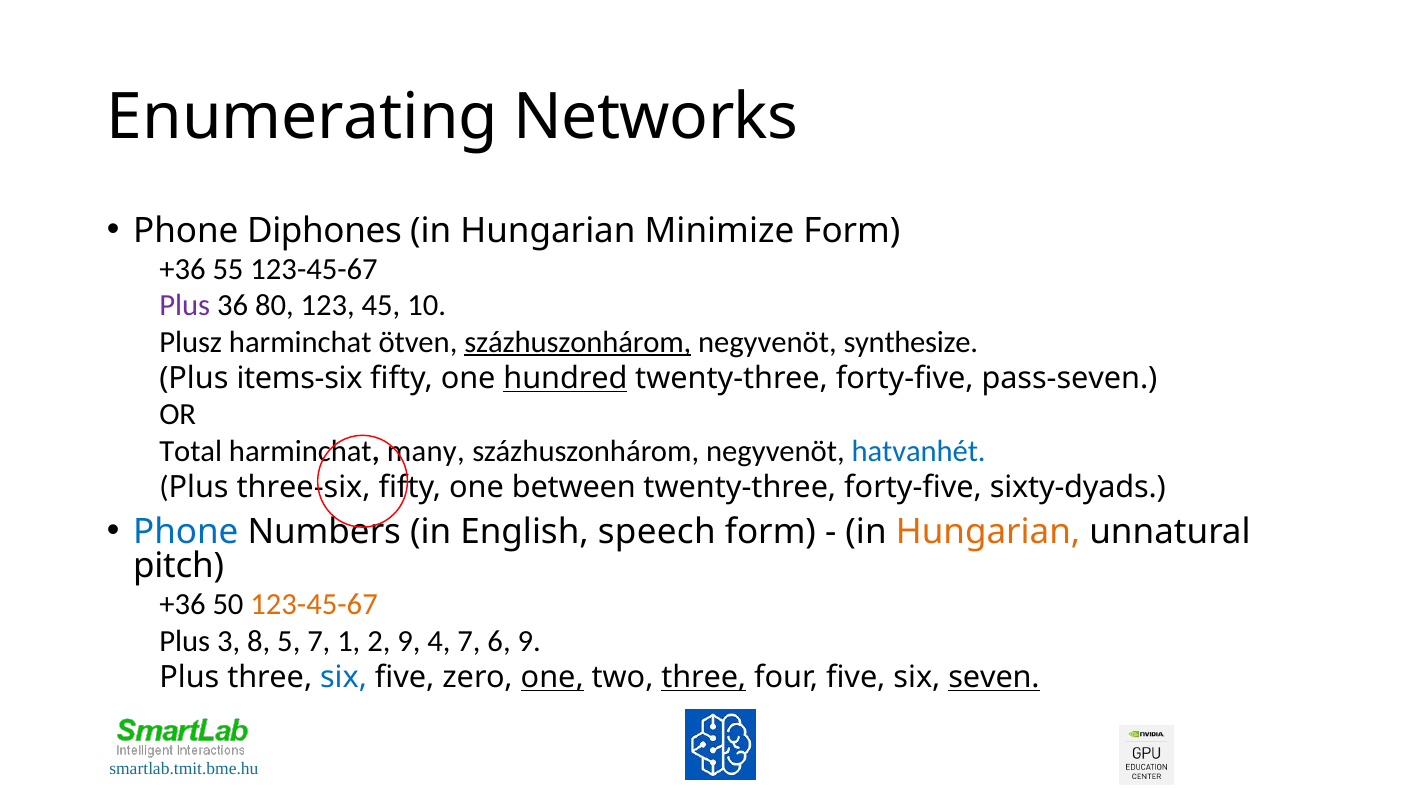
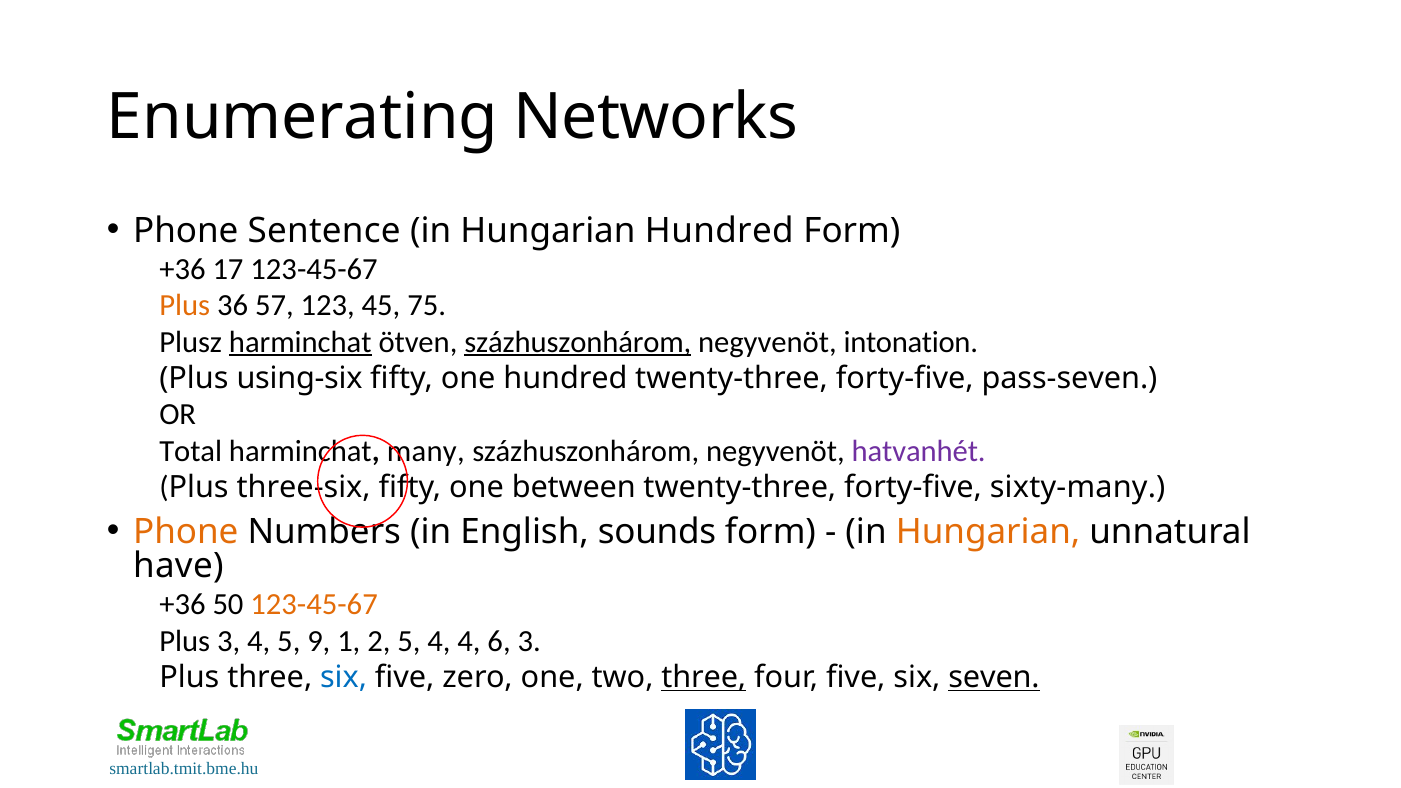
Diphones: Diphones -> Sentence
Hungarian Minimize: Minimize -> Hundred
55: 55 -> 17
Plus at (185, 306) colour: purple -> orange
80: 80 -> 57
10: 10 -> 75
harminchat at (300, 342) underline: none -> present
synthesize: synthesize -> intonation
items-six: items-six -> using-six
hundred at (565, 378) underline: present -> none
hatvanhét colour: blue -> purple
sixty-dyads: sixty-dyads -> sixty-many
Phone at (186, 532) colour: blue -> orange
speech: speech -> sounds
pitch: pitch -> have
3 8: 8 -> 4
5 7: 7 -> 9
2 9: 9 -> 5
4 7: 7 -> 4
6 9: 9 -> 3
one at (552, 677) underline: present -> none
